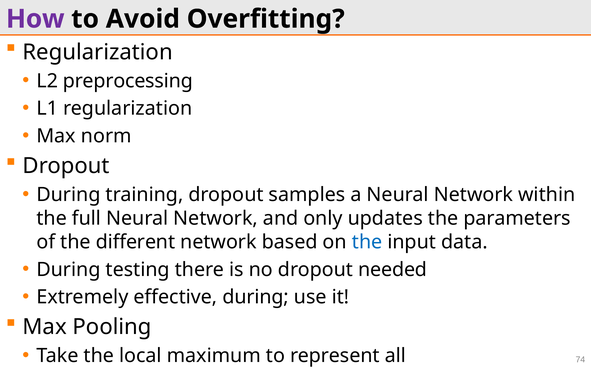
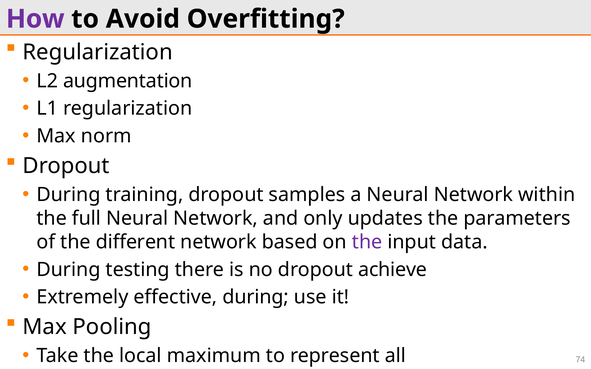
preprocessing: preprocessing -> augmentation
the at (367, 242) colour: blue -> purple
needed: needed -> achieve
